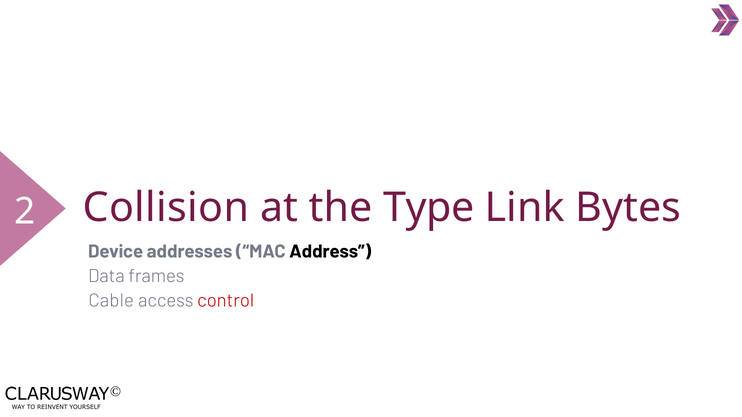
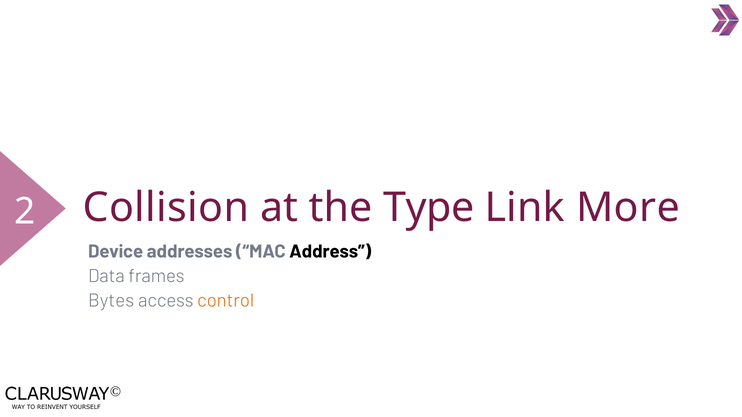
Bytes: Bytes -> More
Cable: Cable -> Bytes
control colour: red -> orange
